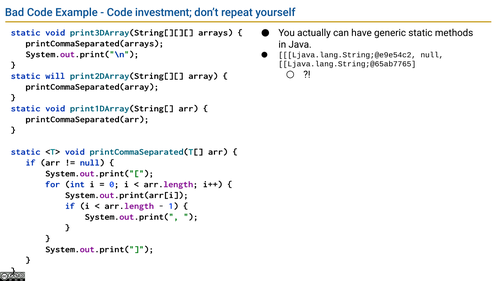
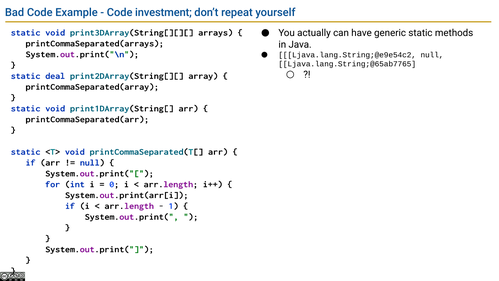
will: will -> deal
